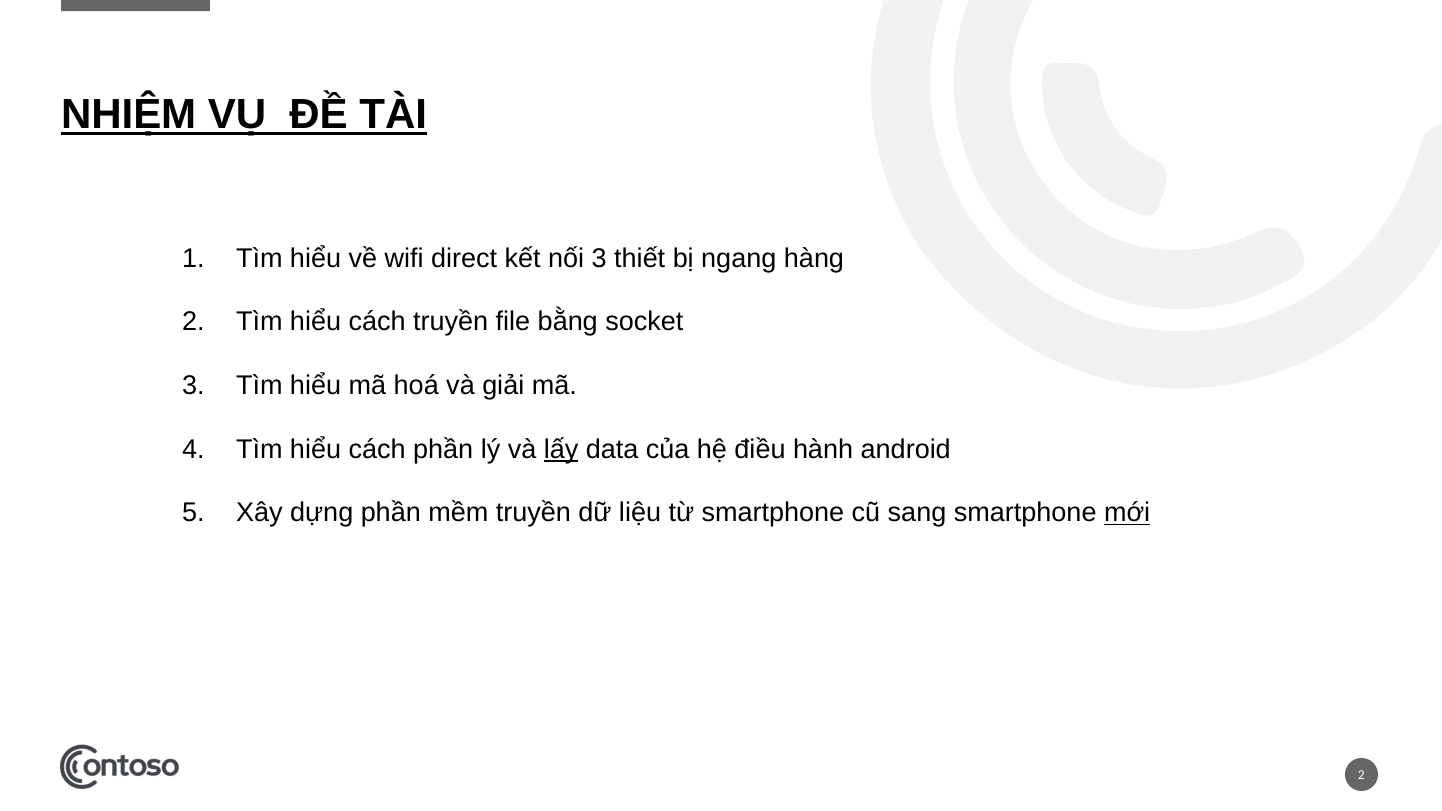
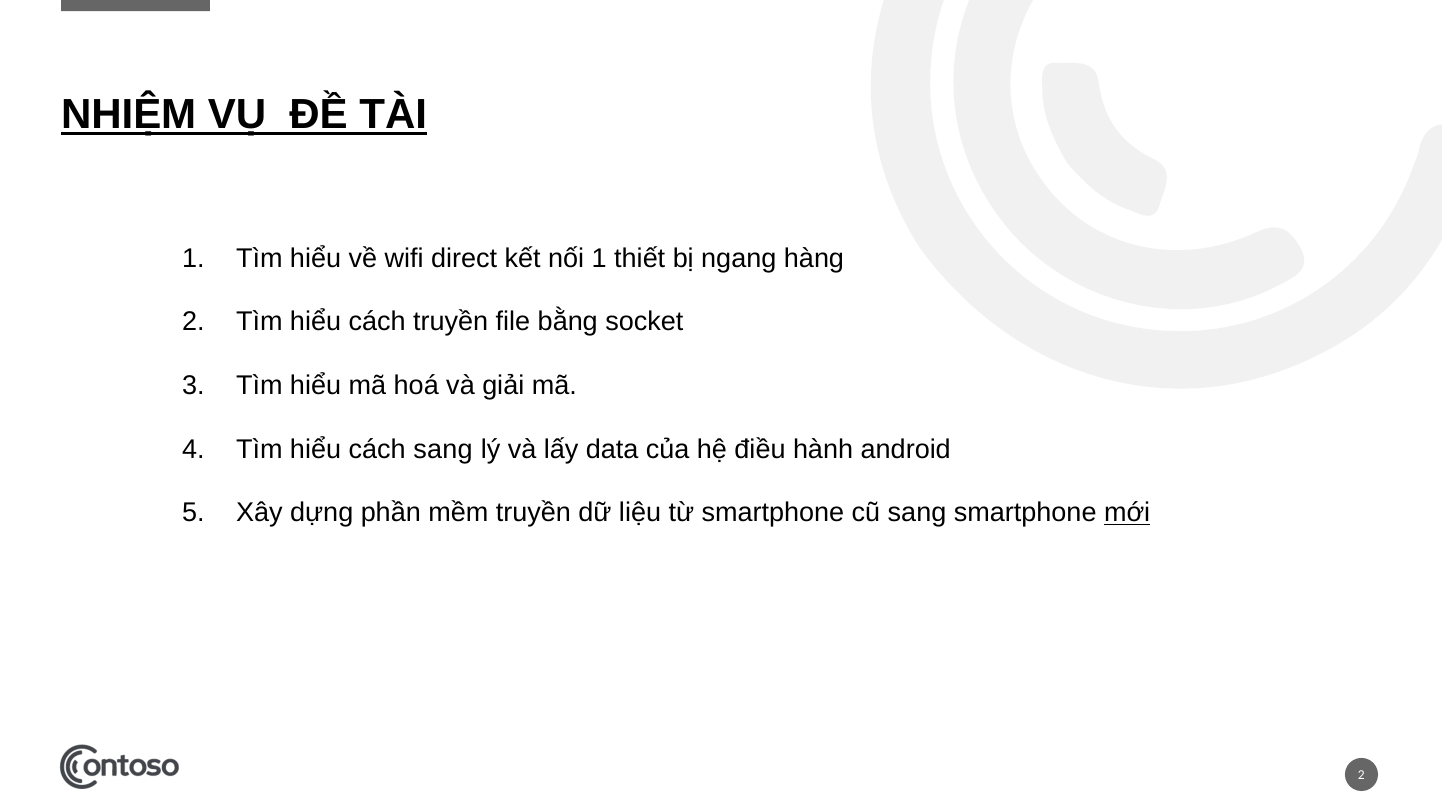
nối 3: 3 -> 1
cách phần: phần -> sang
lấy underline: present -> none
